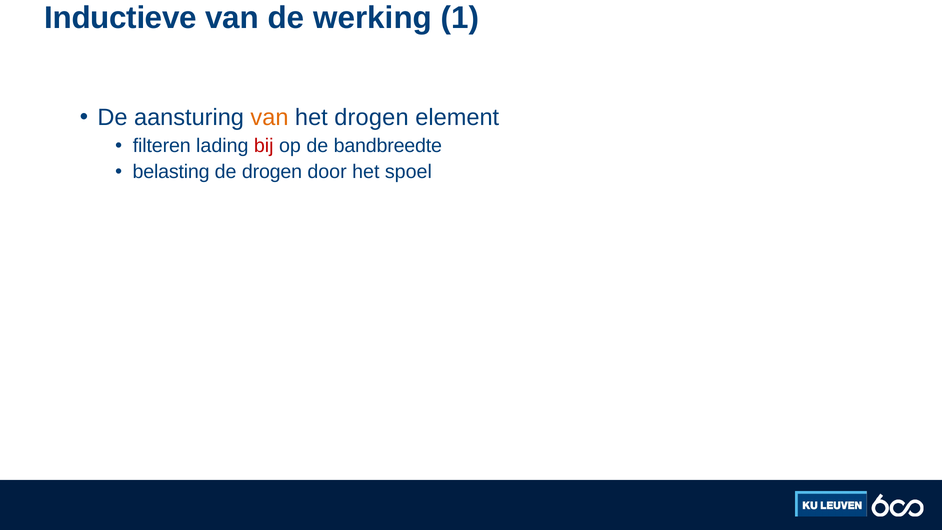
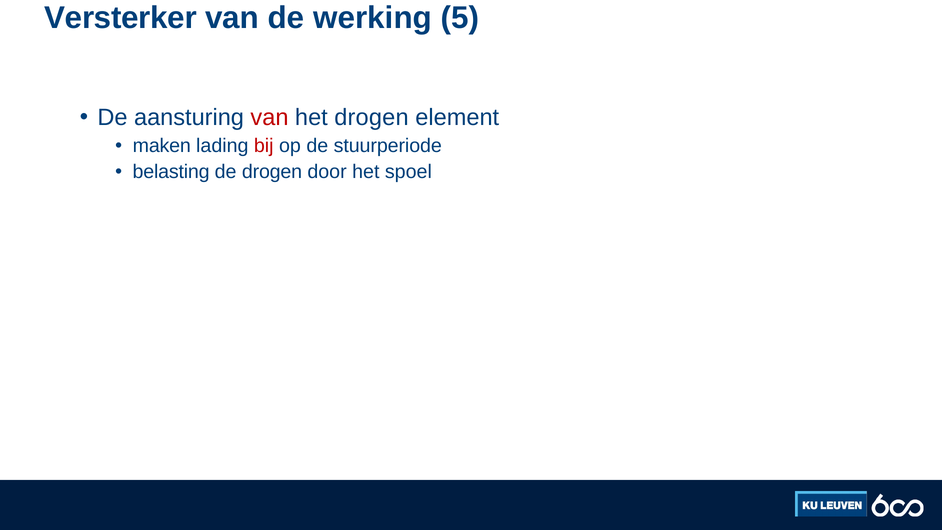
Inductieve: Inductieve -> Versterker
1: 1 -> 5
van at (269, 118) colour: orange -> red
filteren: filteren -> maken
bandbreedte: bandbreedte -> stuurperiode
